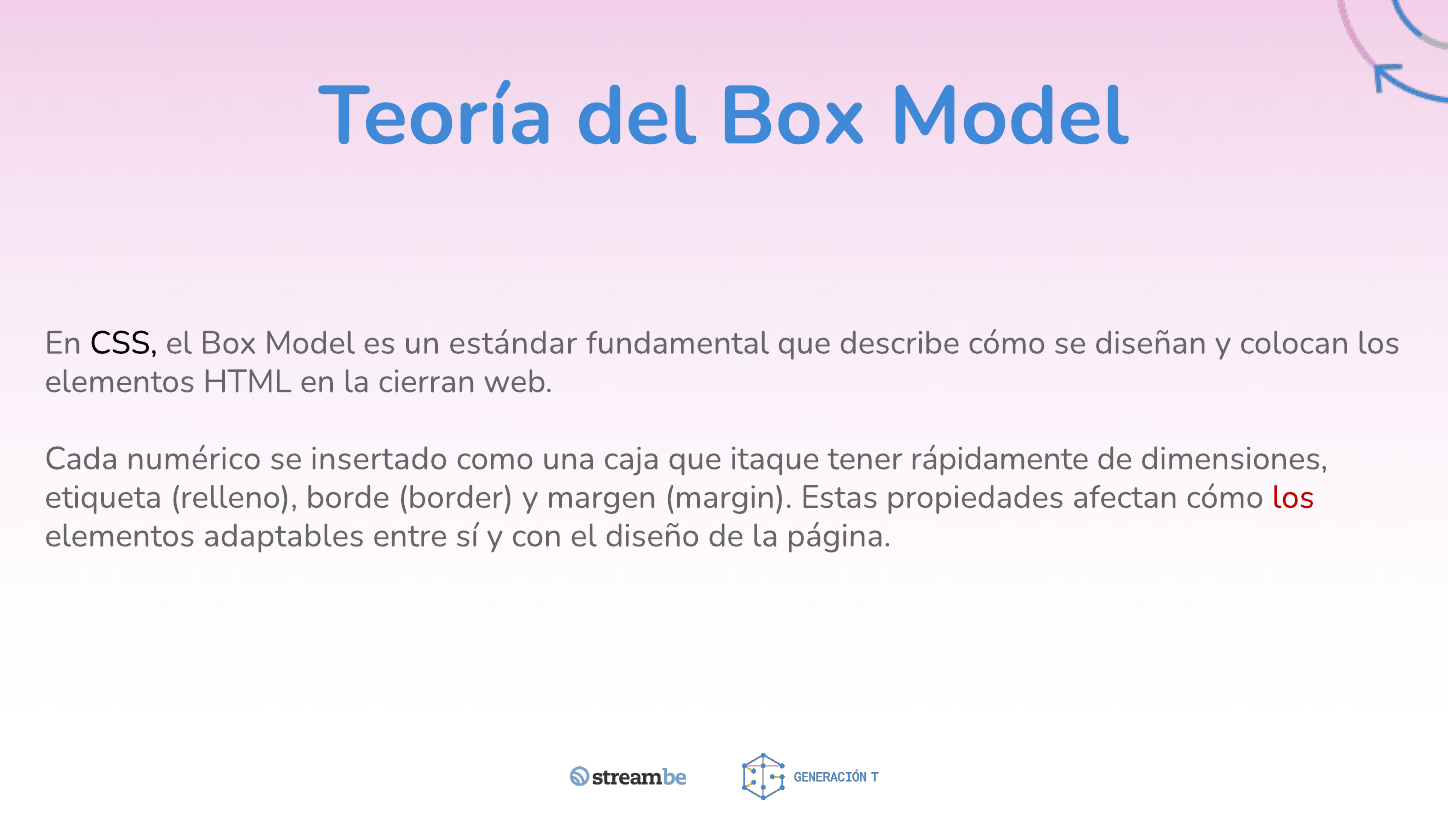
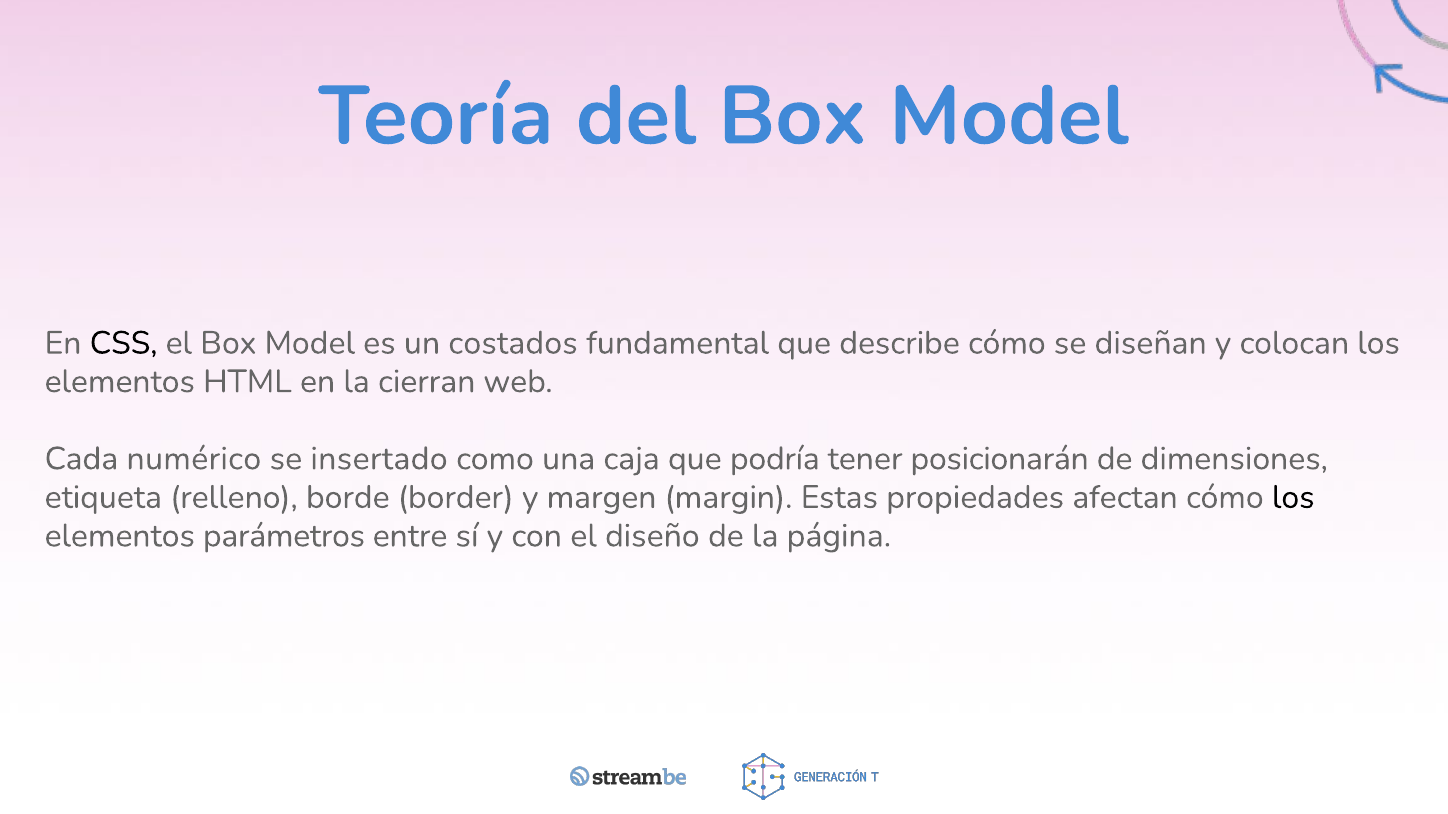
estándar: estándar -> costados
itaque: itaque -> podría
rápidamente: rápidamente -> posicionarán
los at (1293, 498) colour: red -> black
adaptables: adaptables -> parámetros
